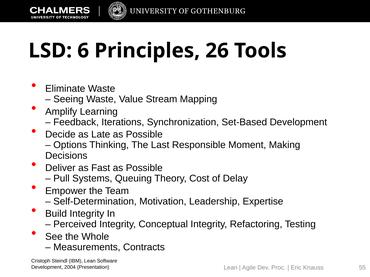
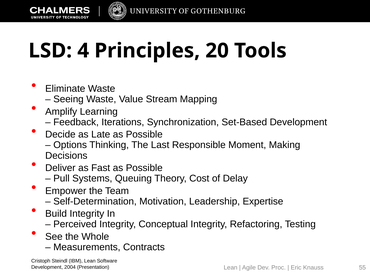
6: 6 -> 4
26: 26 -> 20
